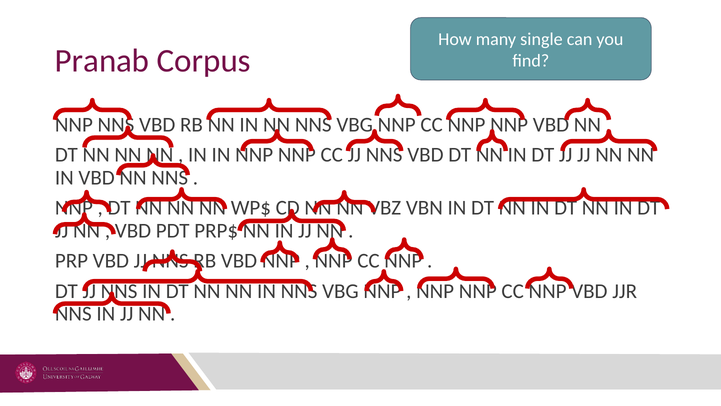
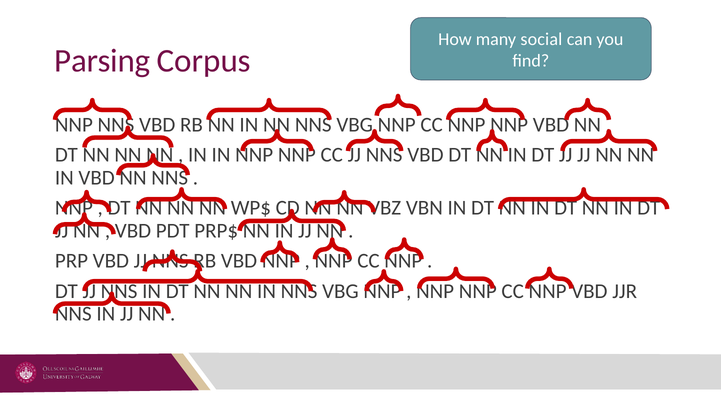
single: single -> social
Pranab: Pranab -> Parsing
